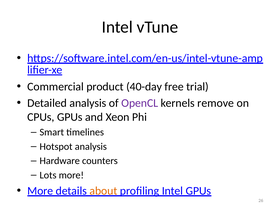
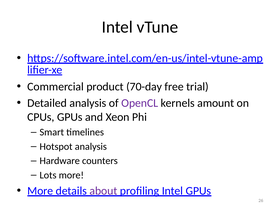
40-day: 40-day -> 70-day
remove: remove -> amount
about colour: orange -> purple
